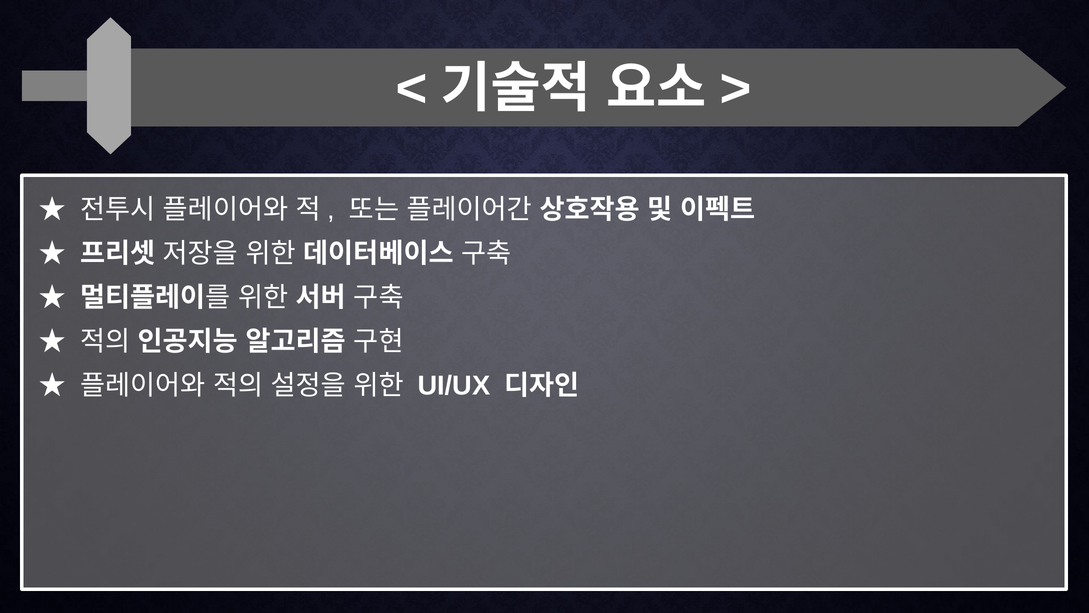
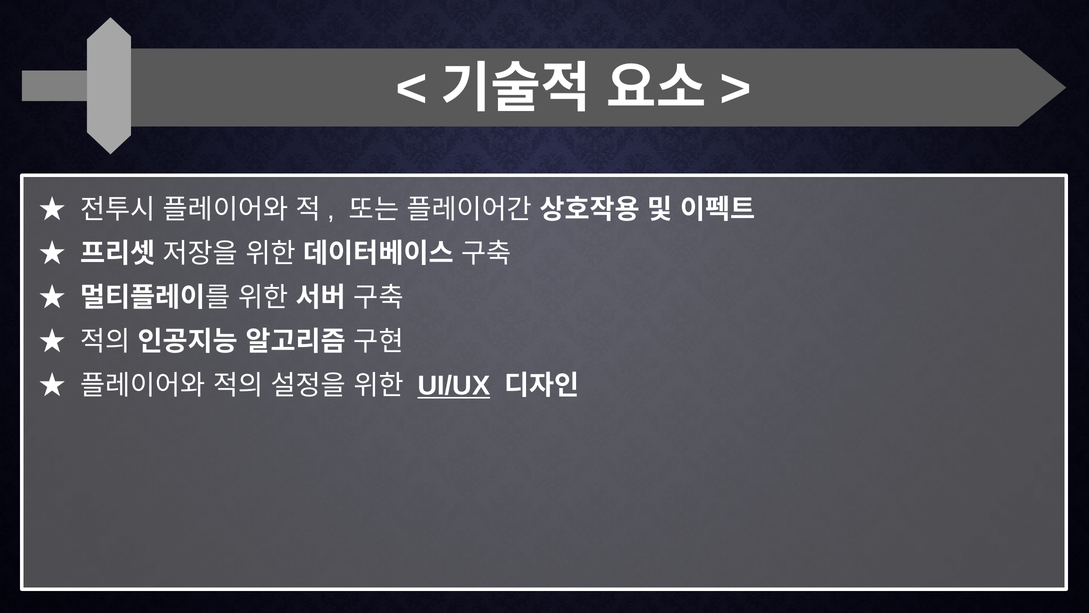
UI/UX underline: none -> present
